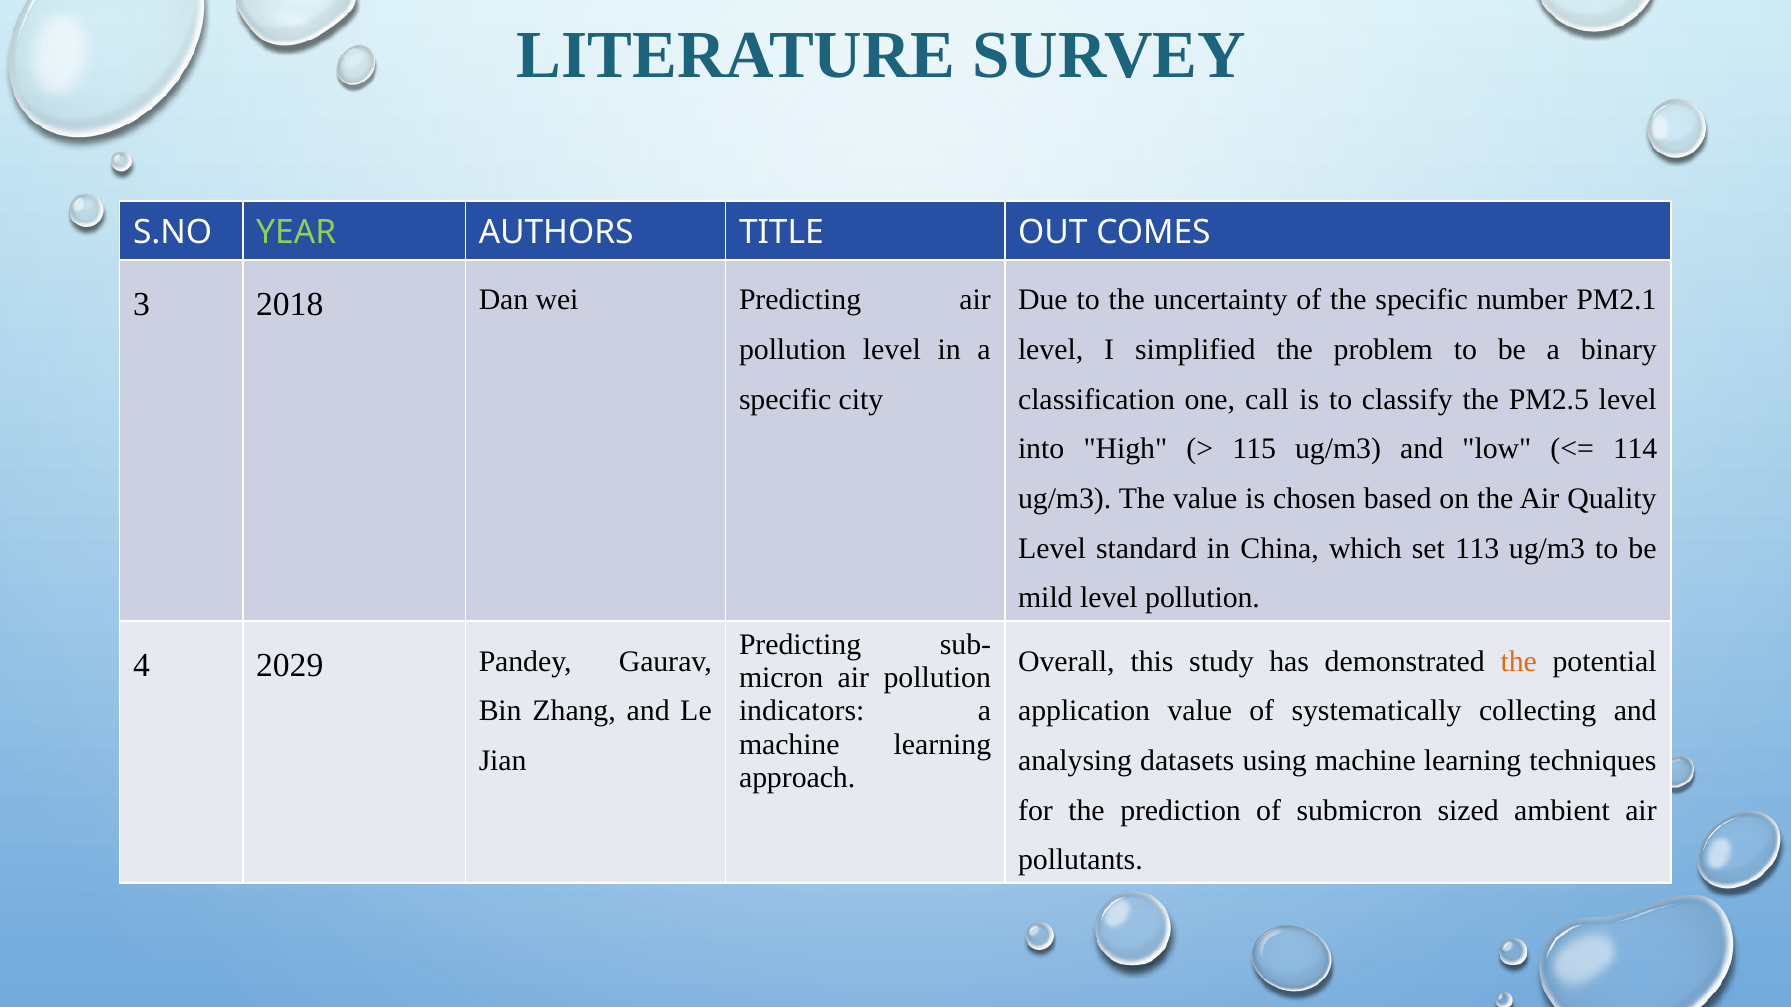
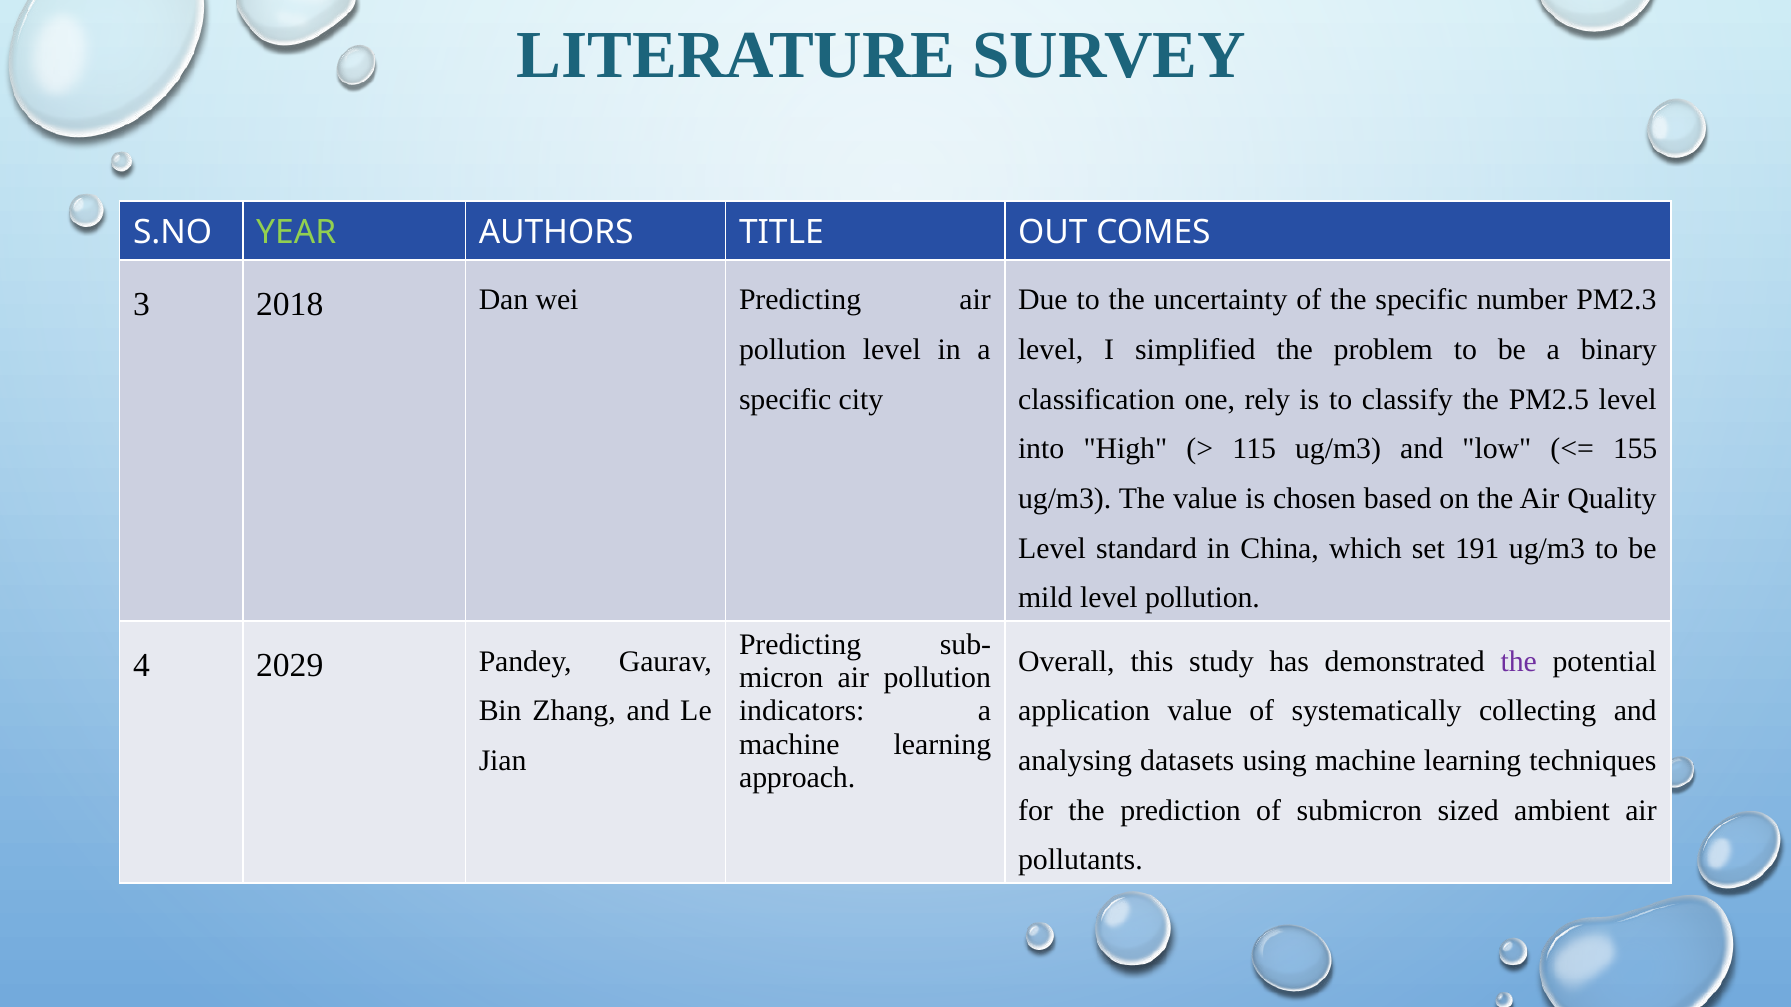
PM2.1: PM2.1 -> PM2.3
call: call -> rely
114: 114 -> 155
113: 113 -> 191
the at (1519, 662) colour: orange -> purple
